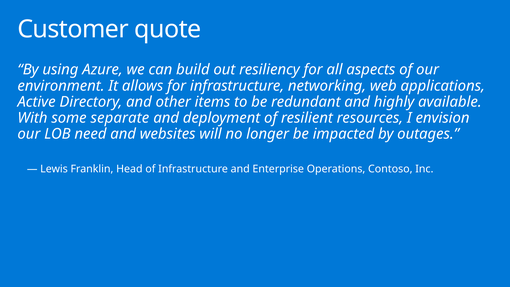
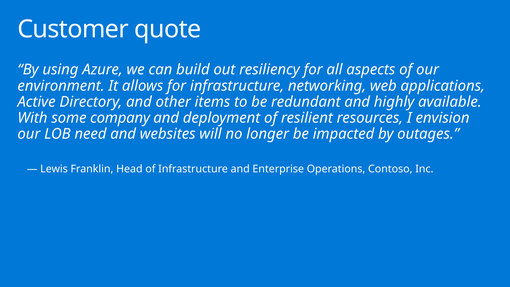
separate: separate -> company
